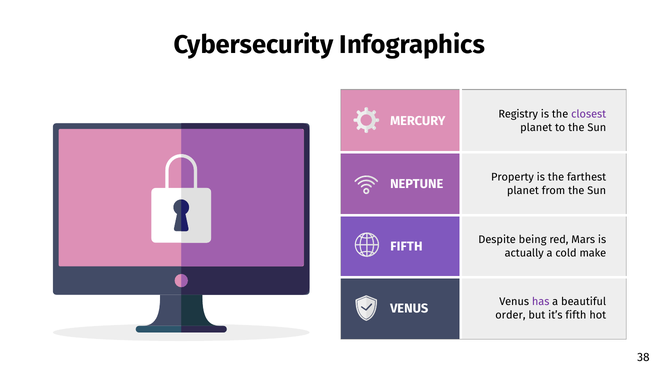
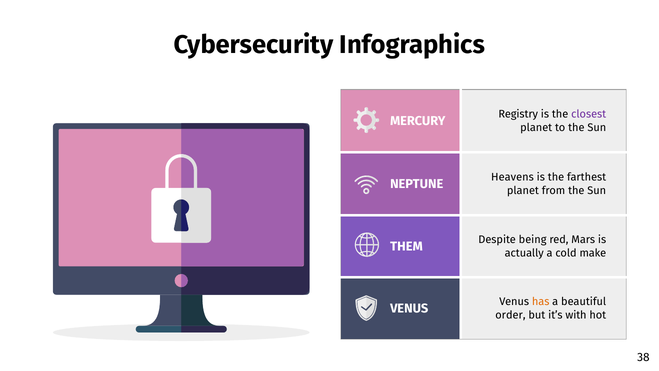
Property: Property -> Heavens
FIFTH at (406, 246): FIFTH -> THEM
has colour: purple -> orange
it’s fifth: fifth -> with
